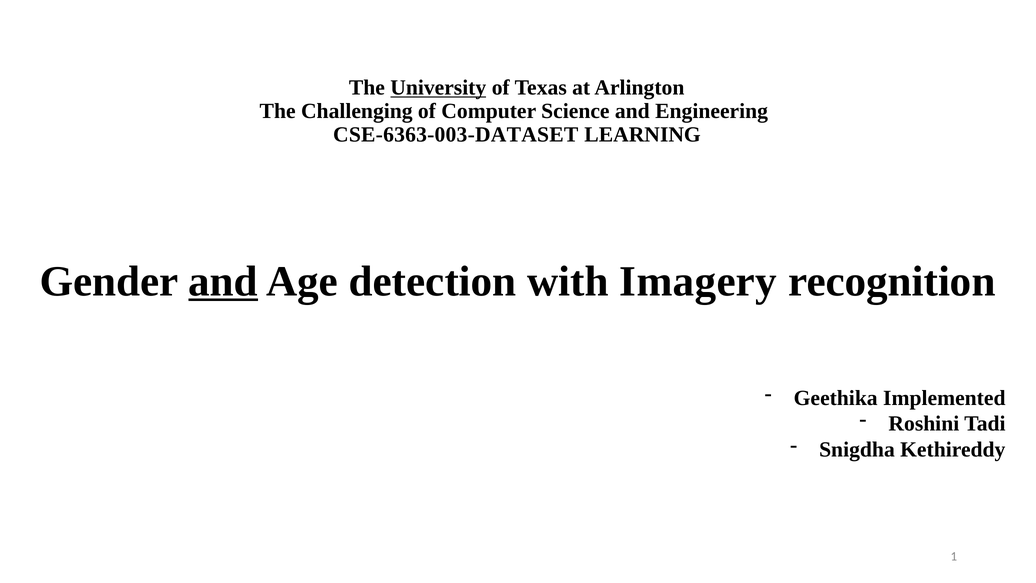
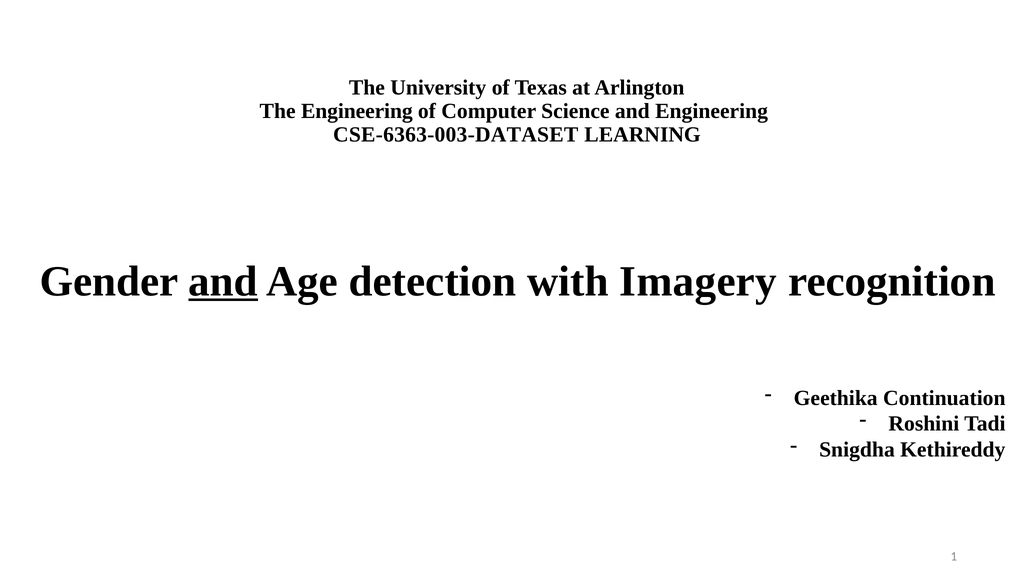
University underline: present -> none
The Challenging: Challenging -> Engineering
Implemented: Implemented -> Continuation
